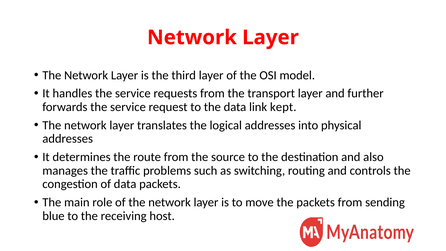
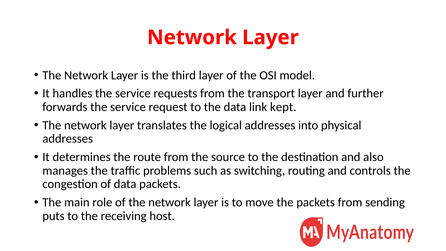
blue: blue -> puts
